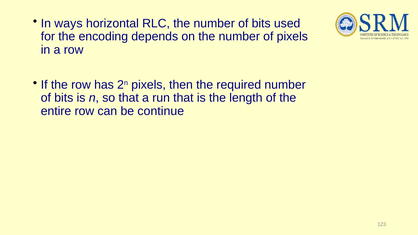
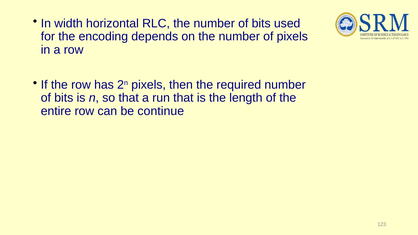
ways: ways -> width
